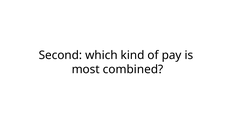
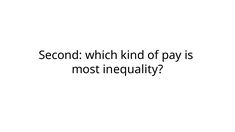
combined: combined -> inequality
